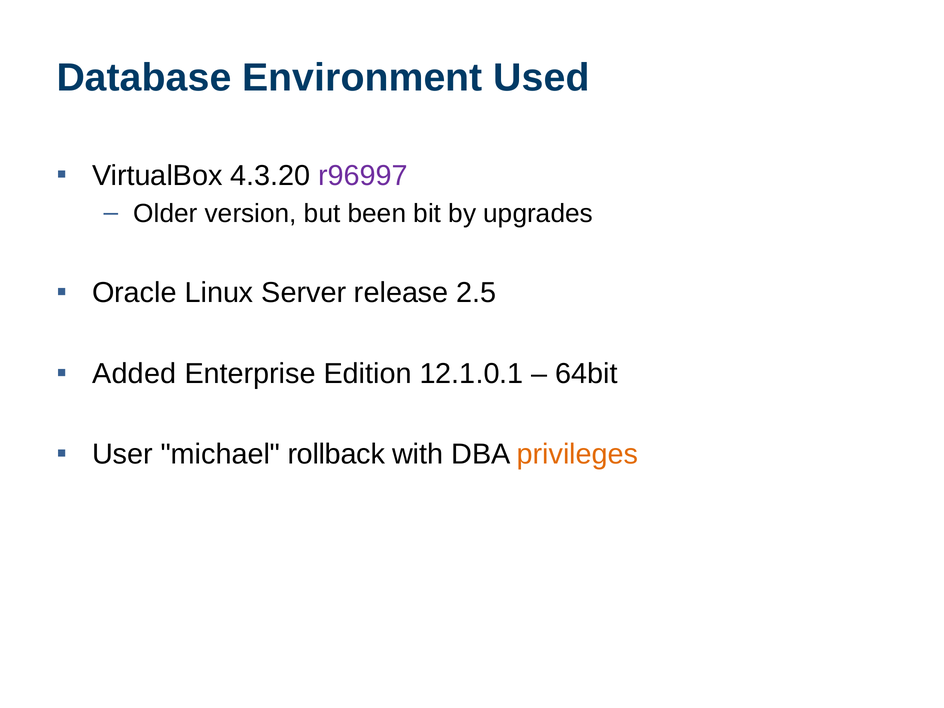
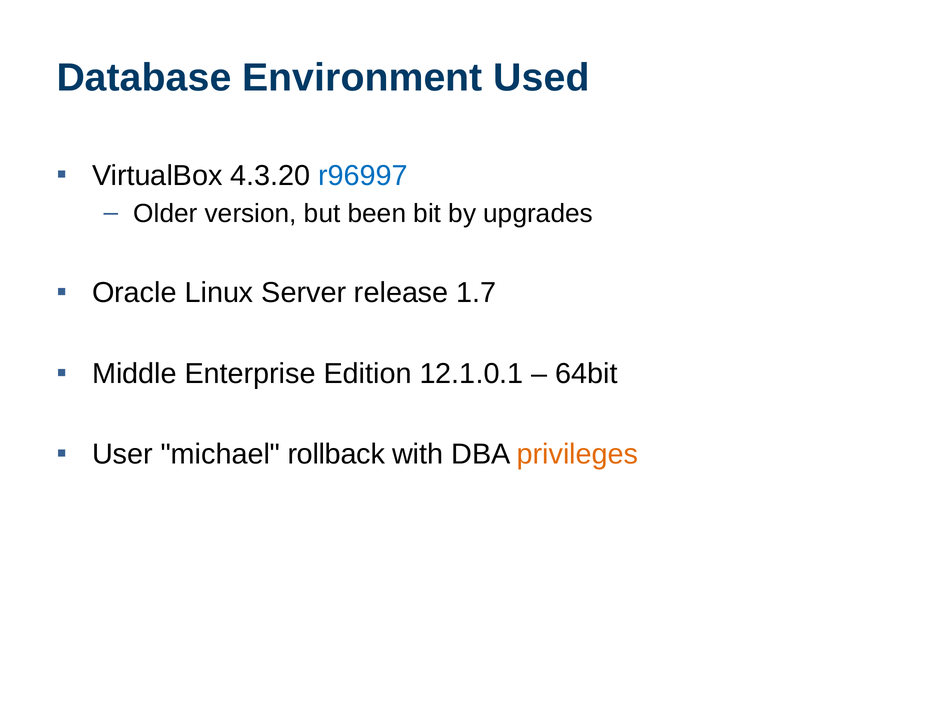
r96997 colour: purple -> blue
2.5: 2.5 -> 1.7
Added: Added -> Middle
